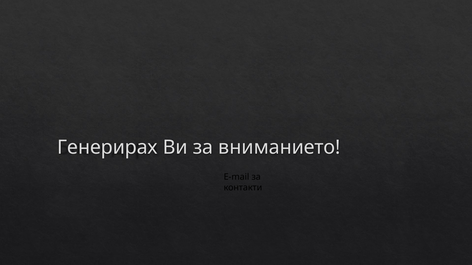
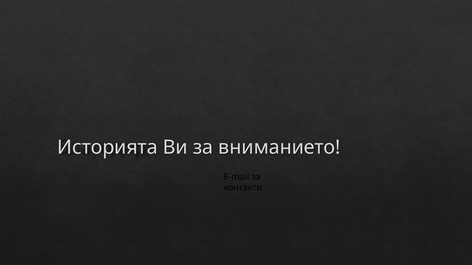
Генерирах: Генерирах -> Историята
